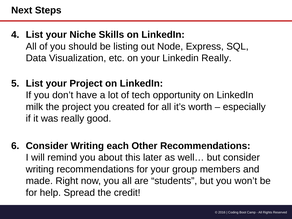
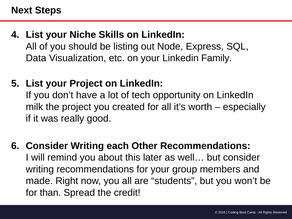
Linkedin Really: Really -> Family
help: help -> than
